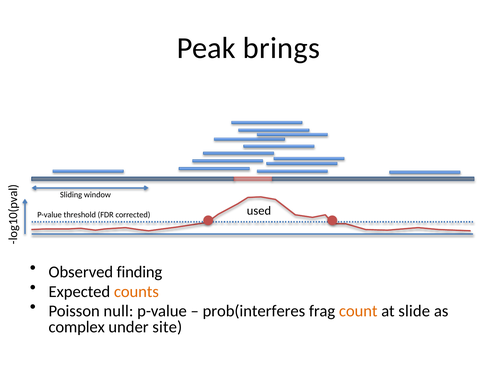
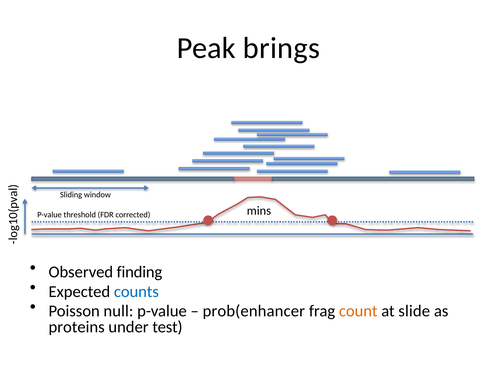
used: used -> mins
counts colour: orange -> blue
prob(interferes: prob(interferes -> prob(enhancer
complex: complex -> proteins
site: site -> test
